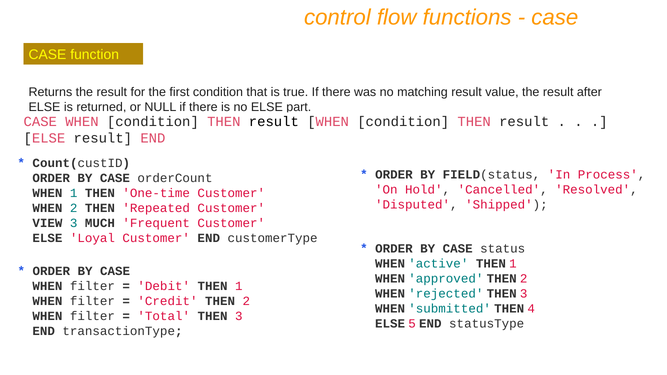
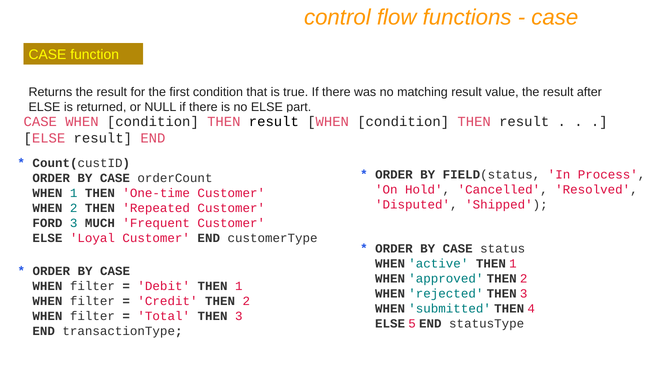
VIEW: VIEW -> FORD
